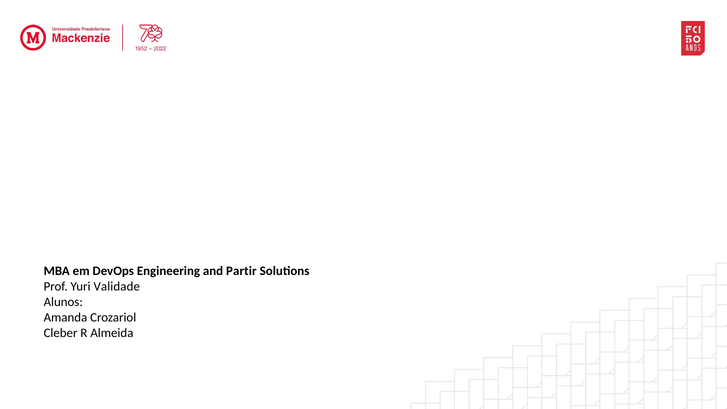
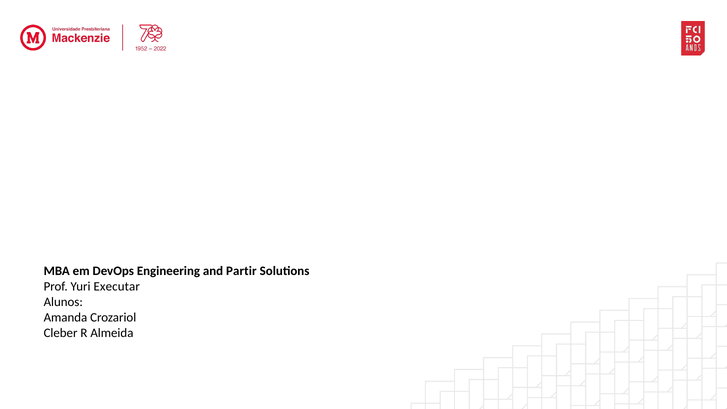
Validade: Validade -> Executar
